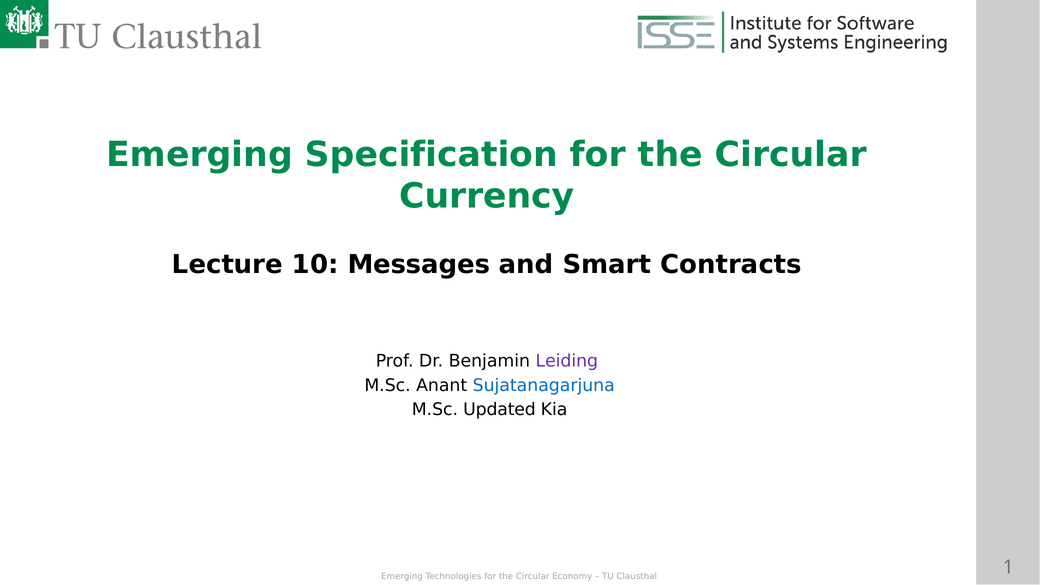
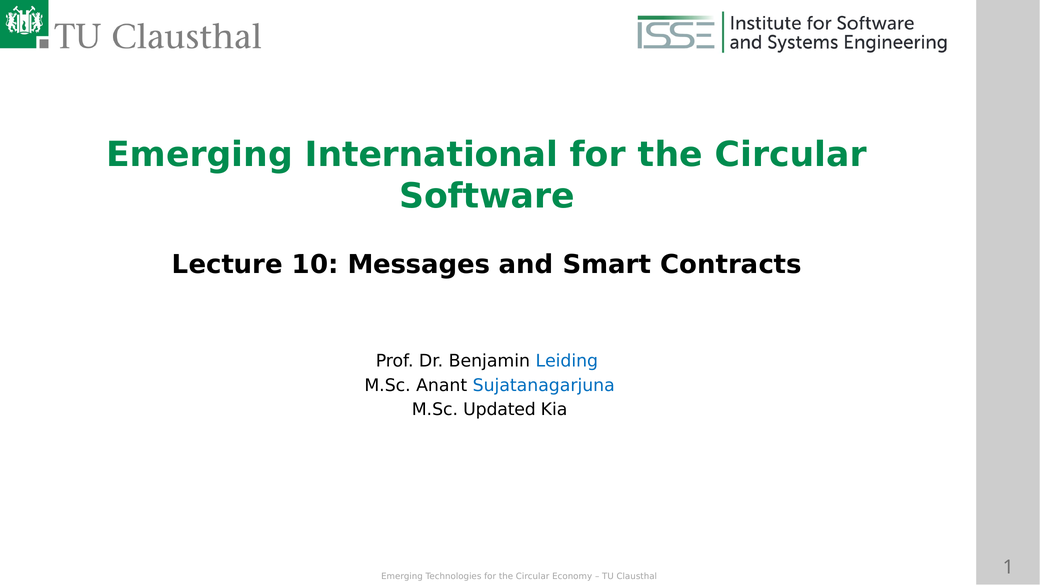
Specification: Specification -> International
Currency: Currency -> Software
Leiding colour: purple -> blue
